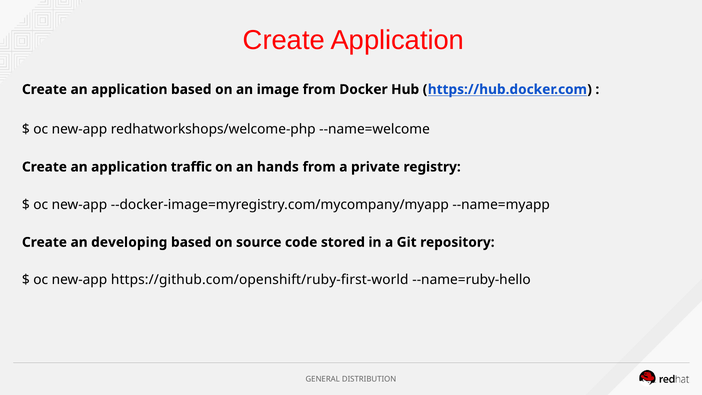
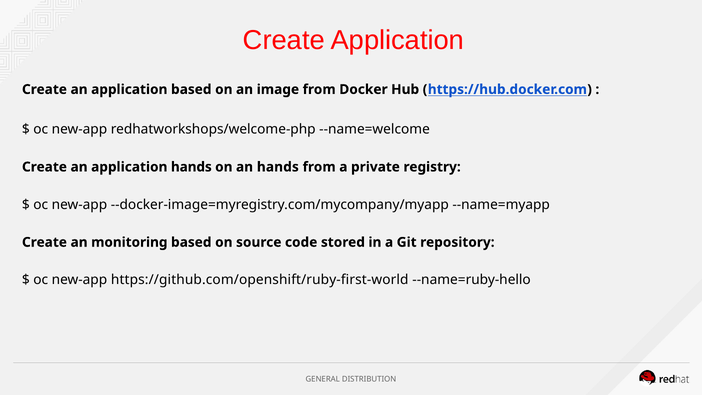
application traffic: traffic -> hands
developing: developing -> monitoring
